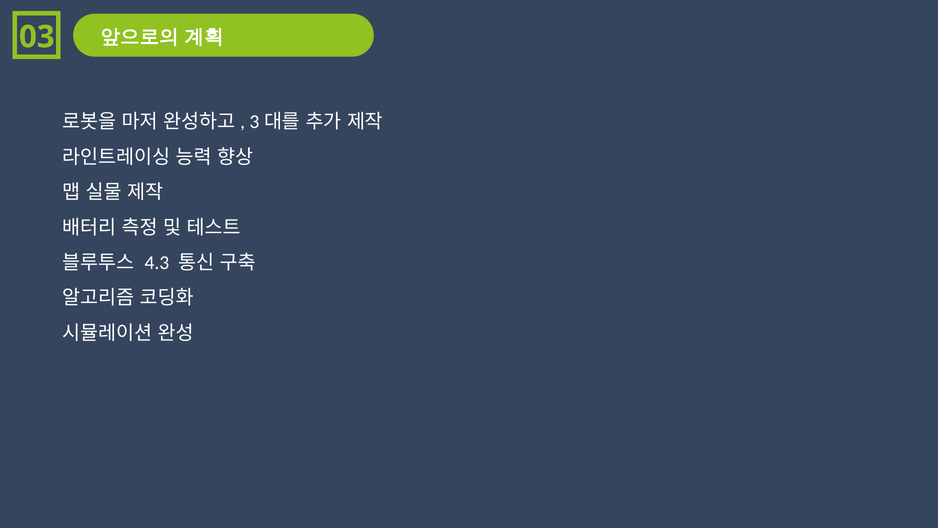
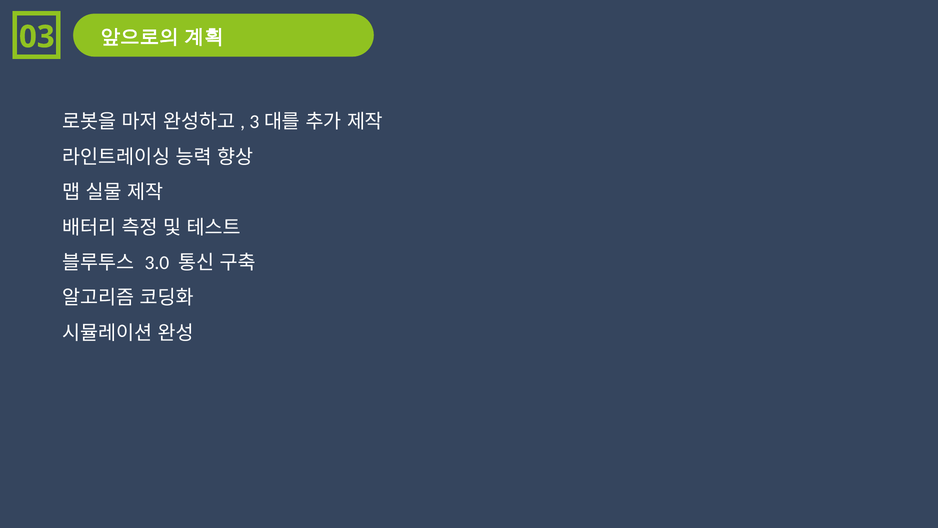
4.3: 4.3 -> 3.0
